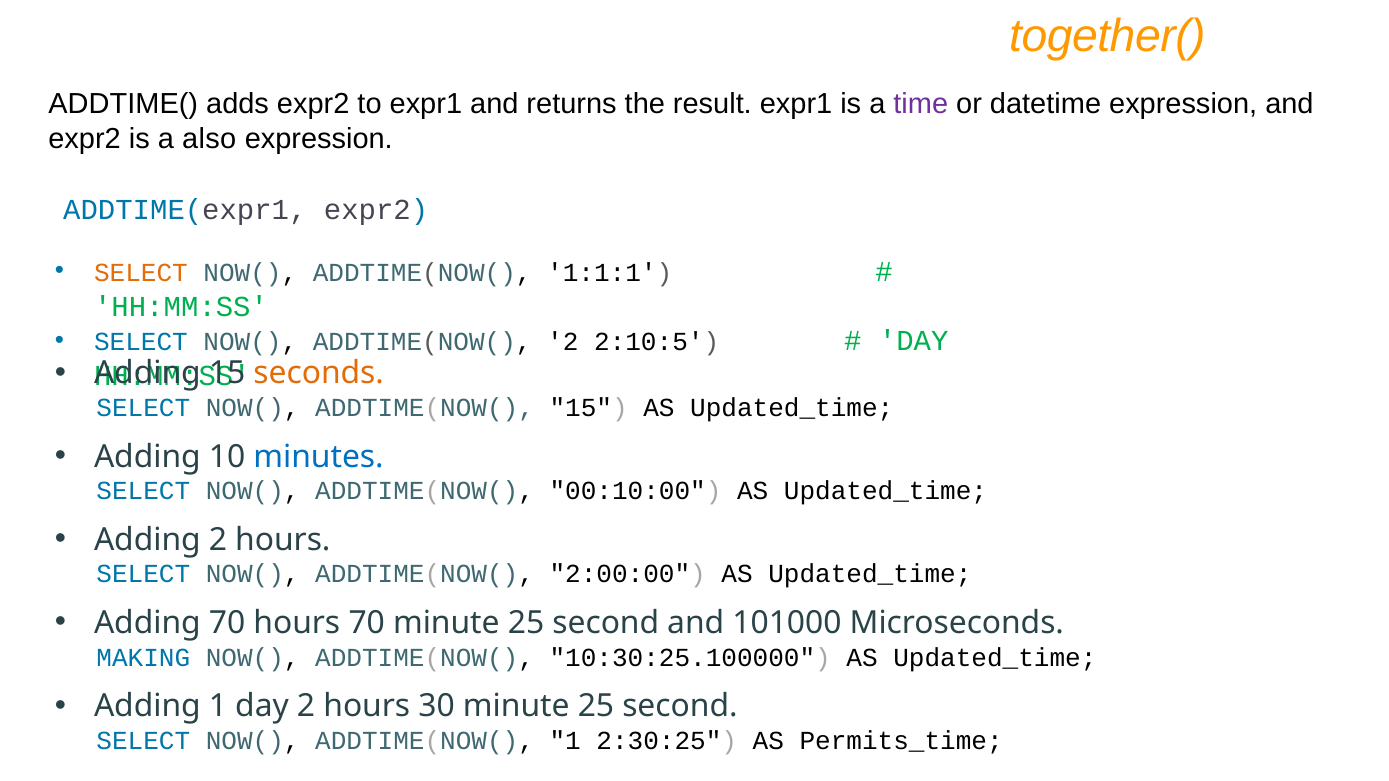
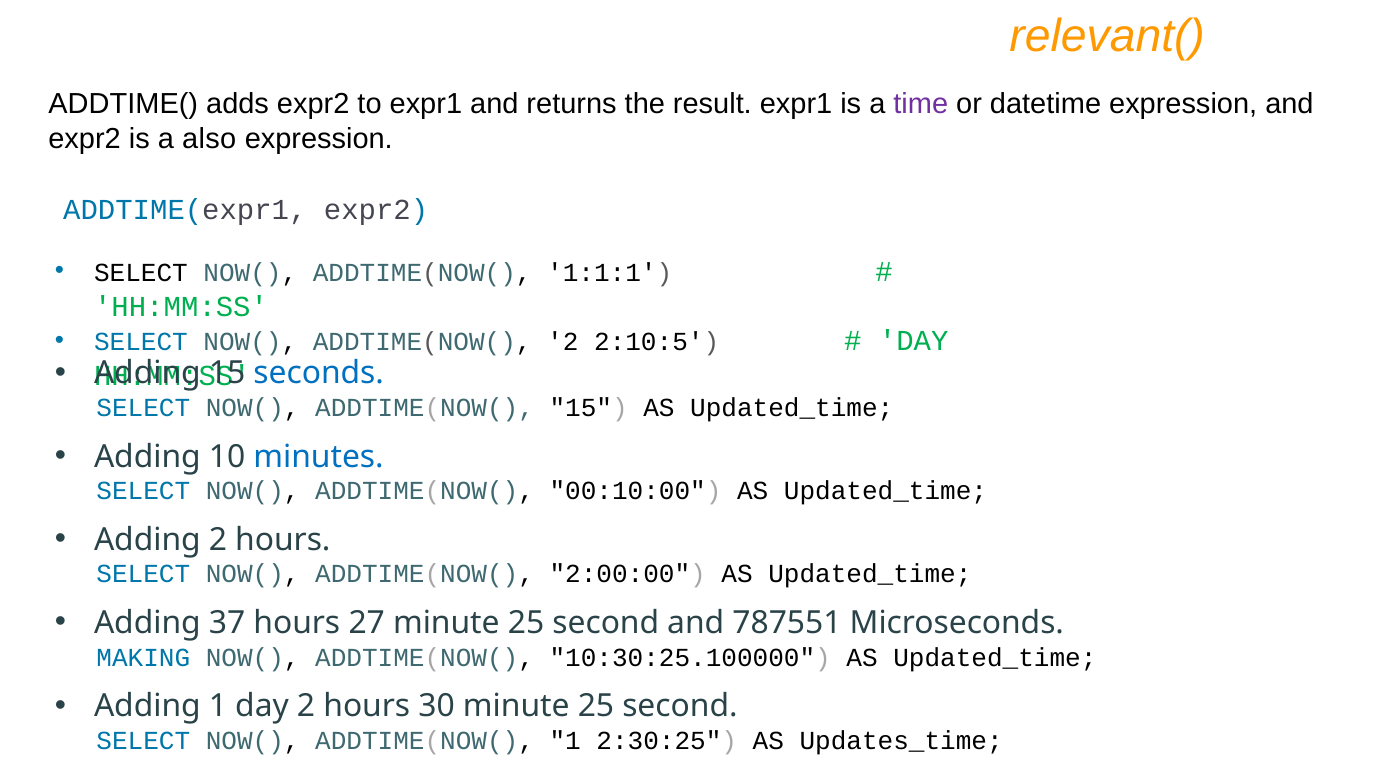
together(: together( -> relevant(
SELECT at (141, 273) colour: orange -> black
seconds colour: orange -> blue
Adding 70: 70 -> 37
hours 70: 70 -> 27
101000: 101000 -> 787551
Permits_time: Permits_time -> Updates_time
